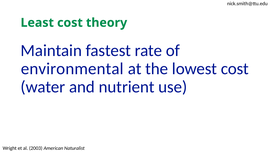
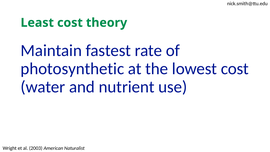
environmental: environmental -> photosynthetic
